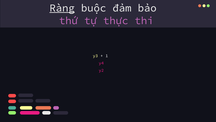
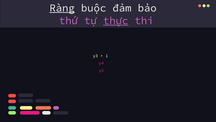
thực underline: none -> present
